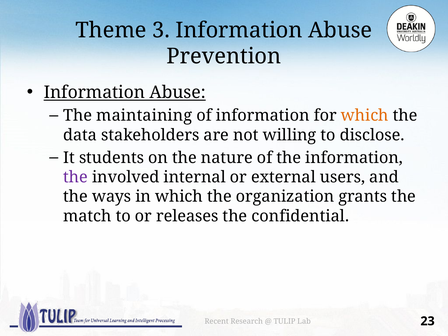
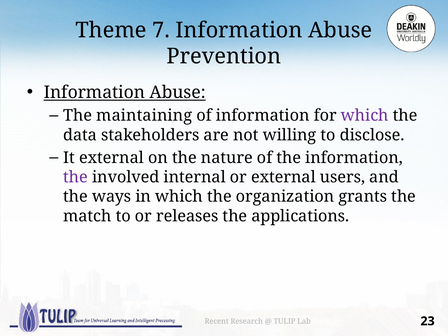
3: 3 -> 7
which at (365, 116) colour: orange -> purple
It students: students -> external
confidential: confidential -> applications
